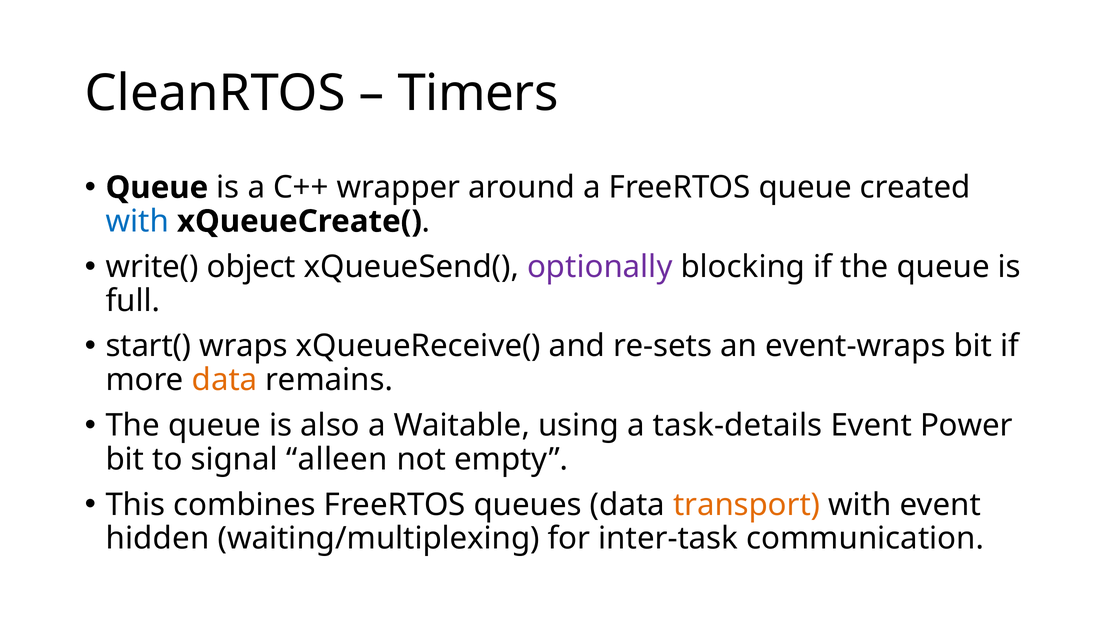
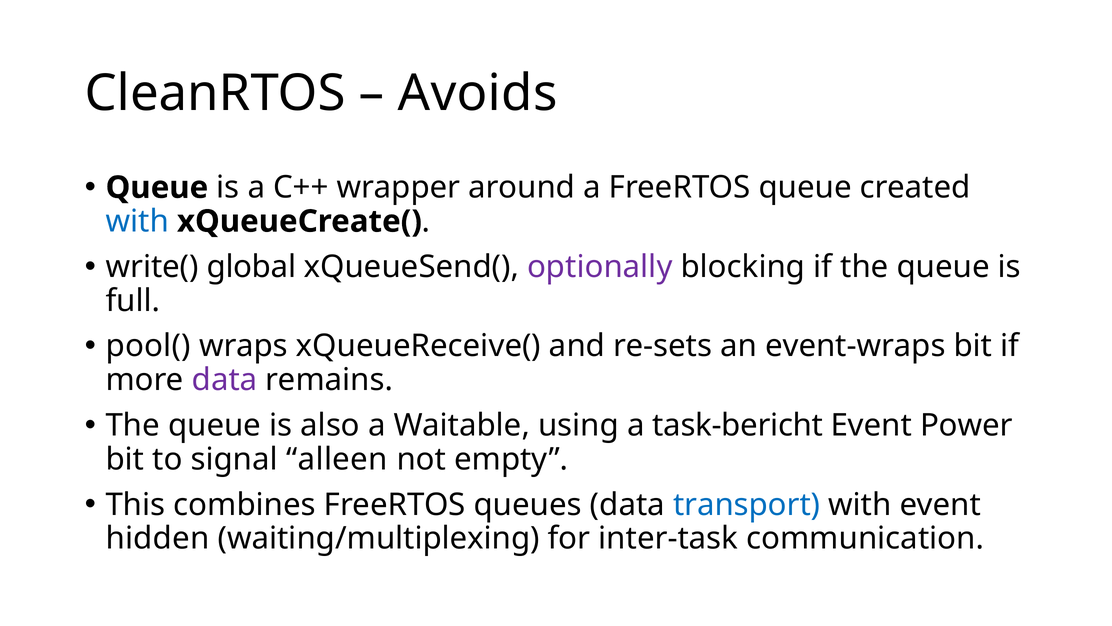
Timers: Timers -> Avoids
object: object -> global
start(: start( -> pool(
data at (225, 380) colour: orange -> purple
task-details: task-details -> task-bericht
transport colour: orange -> blue
